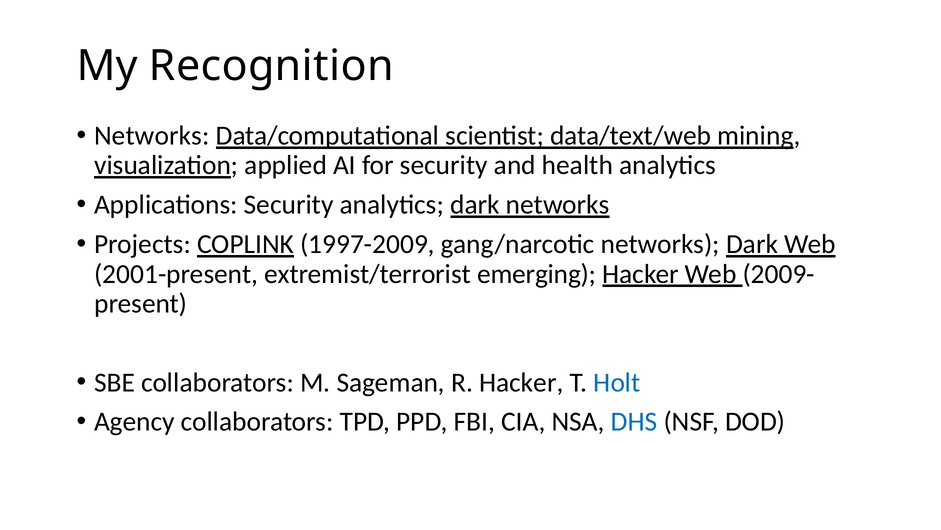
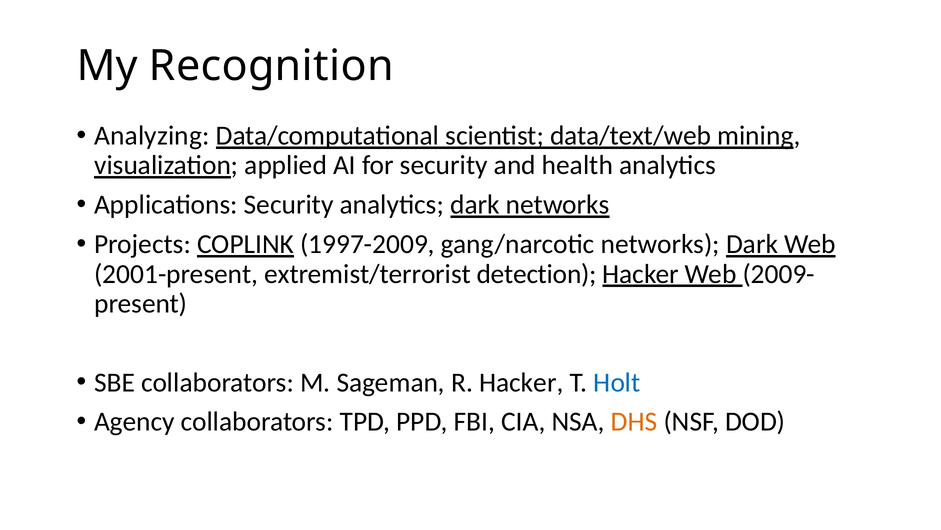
Networks at (152, 136): Networks -> Analyzing
emerging: emerging -> detection
DHS colour: blue -> orange
